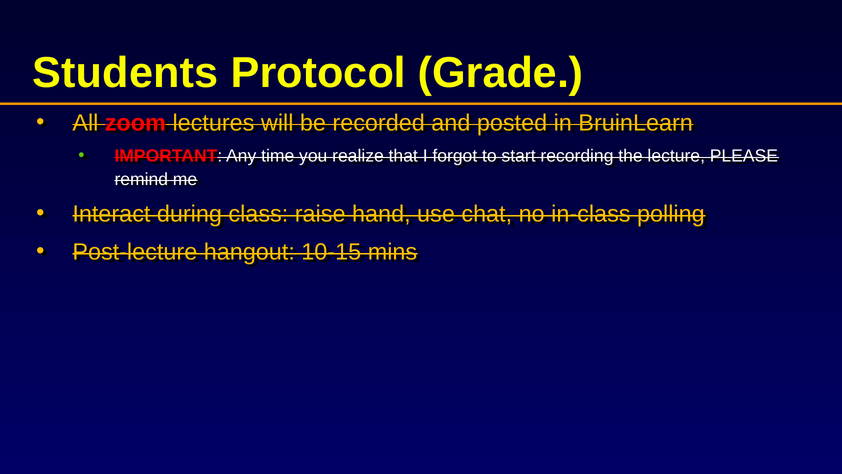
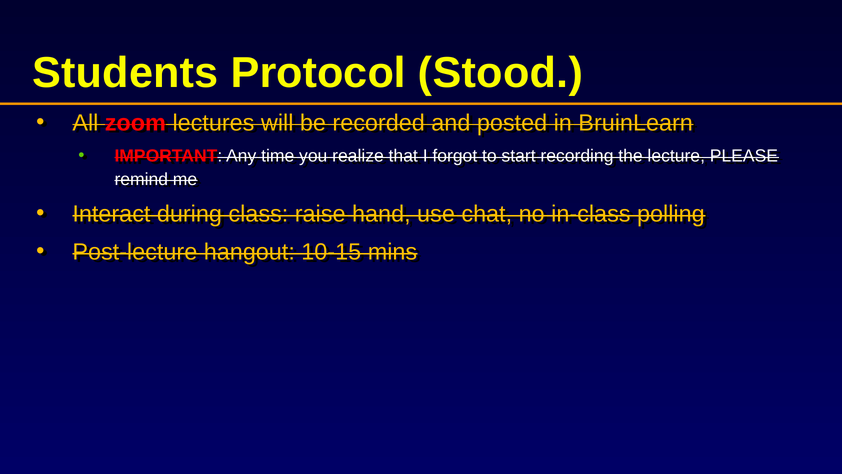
Grade: Grade -> Stood
